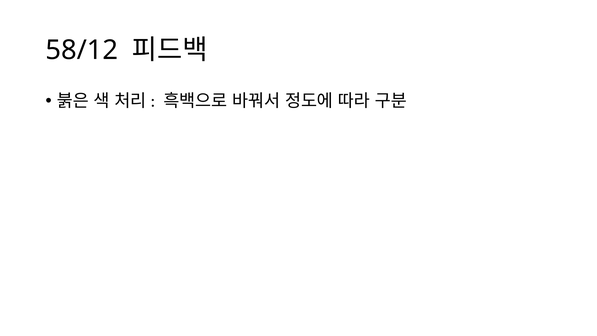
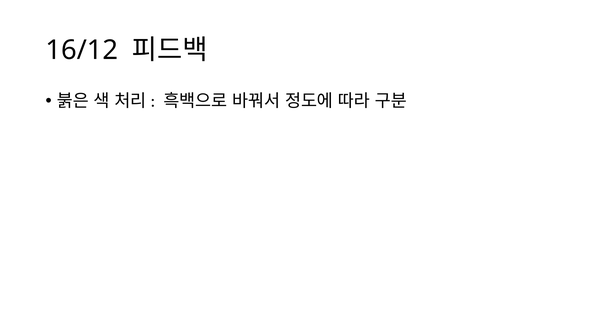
58/12: 58/12 -> 16/12
